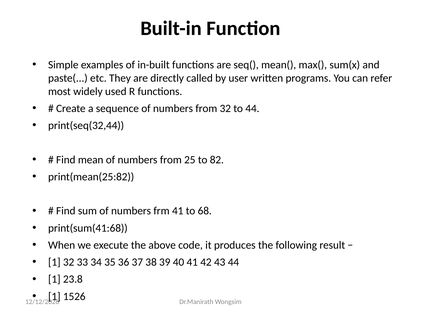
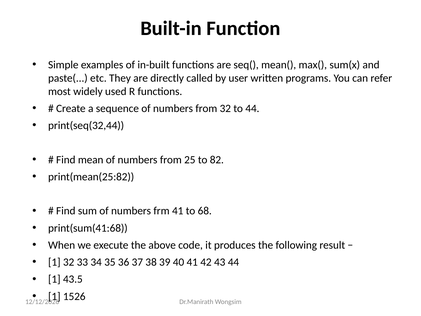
23.8: 23.8 -> 43.5
